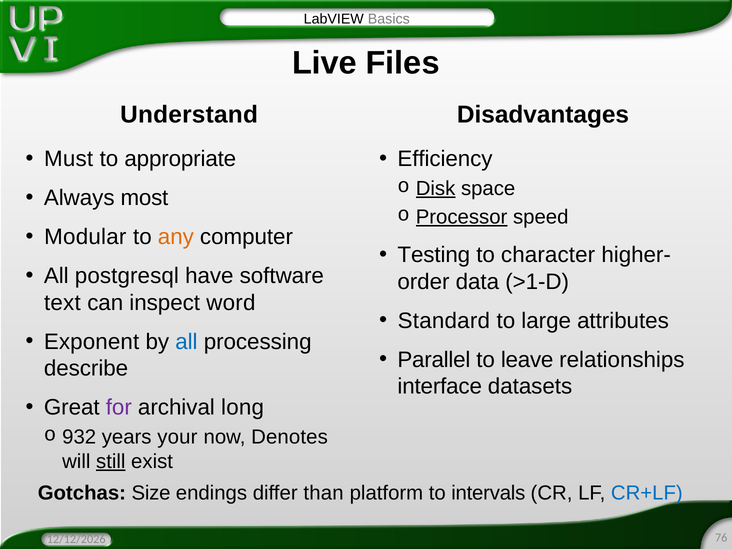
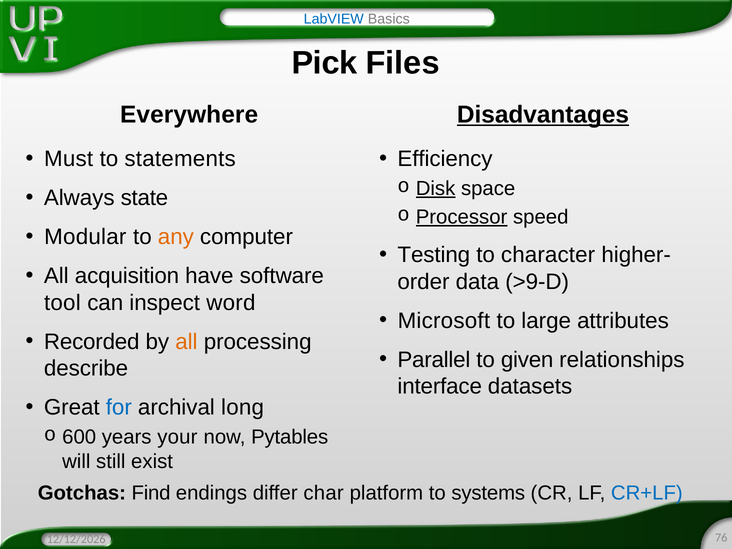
LabVIEW colour: black -> blue
Live: Live -> Pick
Understand: Understand -> Everywhere
Disadvantages underline: none -> present
appropriate: appropriate -> statements
most: most -> state
postgresql: postgresql -> acquisition
>1-D: >1-D -> >9-D
text: text -> tool
Standard: Standard -> Microsoft
Exponent: Exponent -> Recorded
all at (186, 342) colour: blue -> orange
leave: leave -> given
for colour: purple -> blue
932: 932 -> 600
Denotes: Denotes -> Pytables
still underline: present -> none
Size: Size -> Find
than: than -> char
intervals: intervals -> systems
